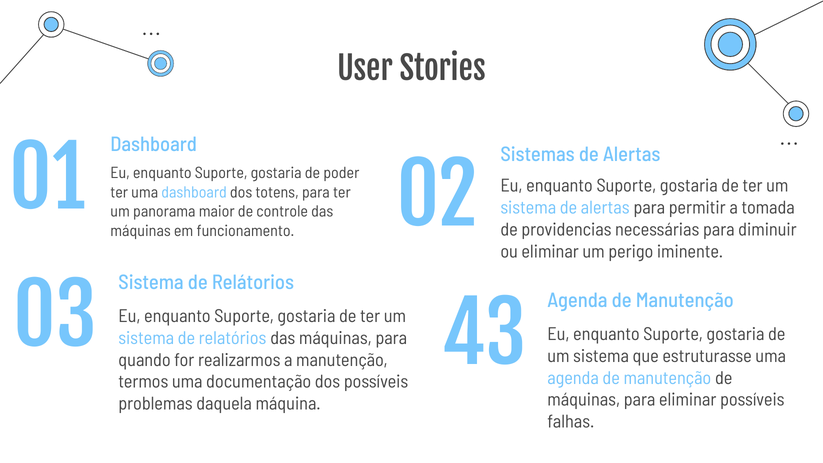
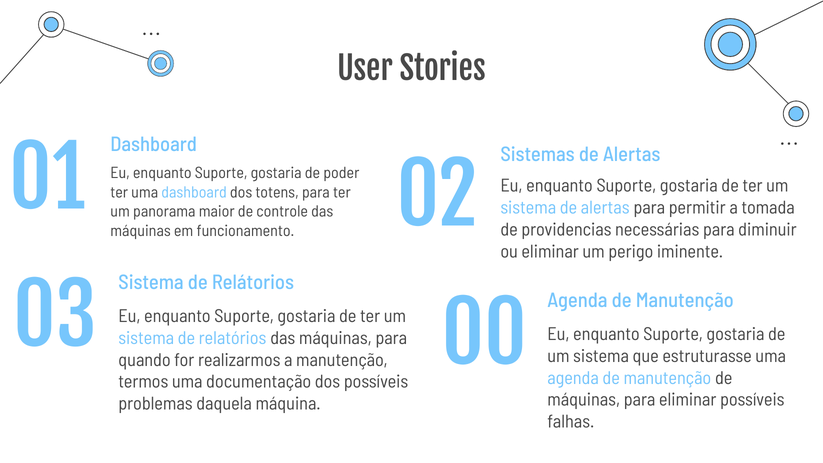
43: 43 -> 00
